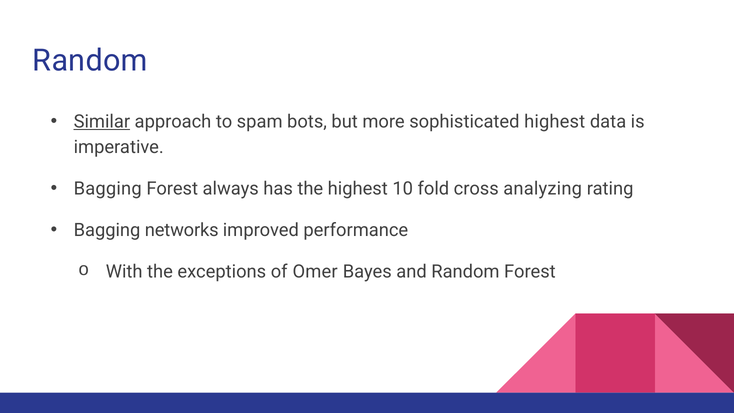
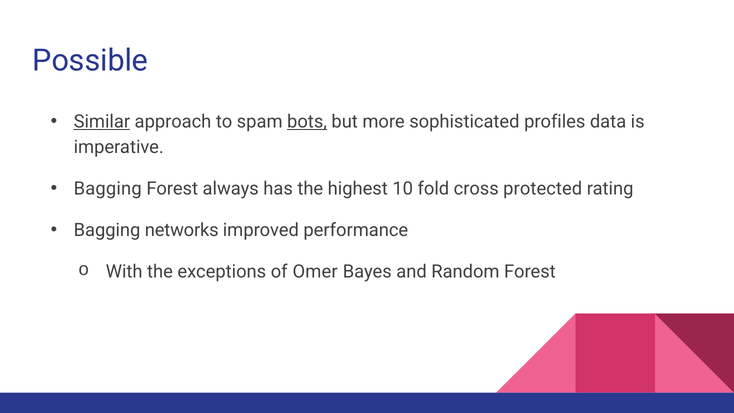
Random at (90, 61): Random -> Possible
bots underline: none -> present
sophisticated highest: highest -> profiles
analyzing: analyzing -> protected
